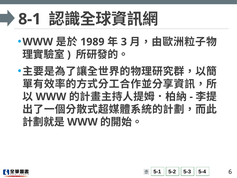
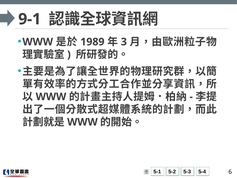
8-1: 8-1 -> 9-1
